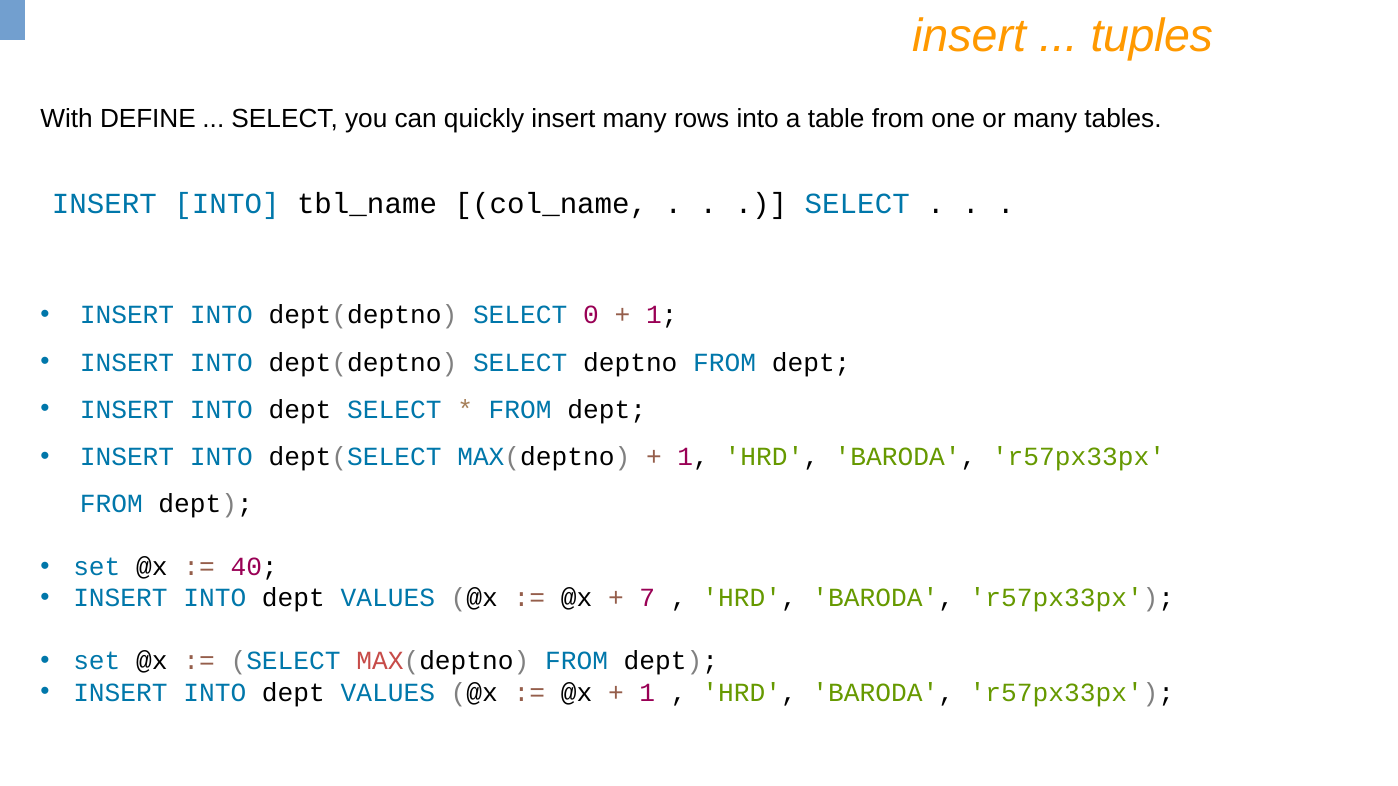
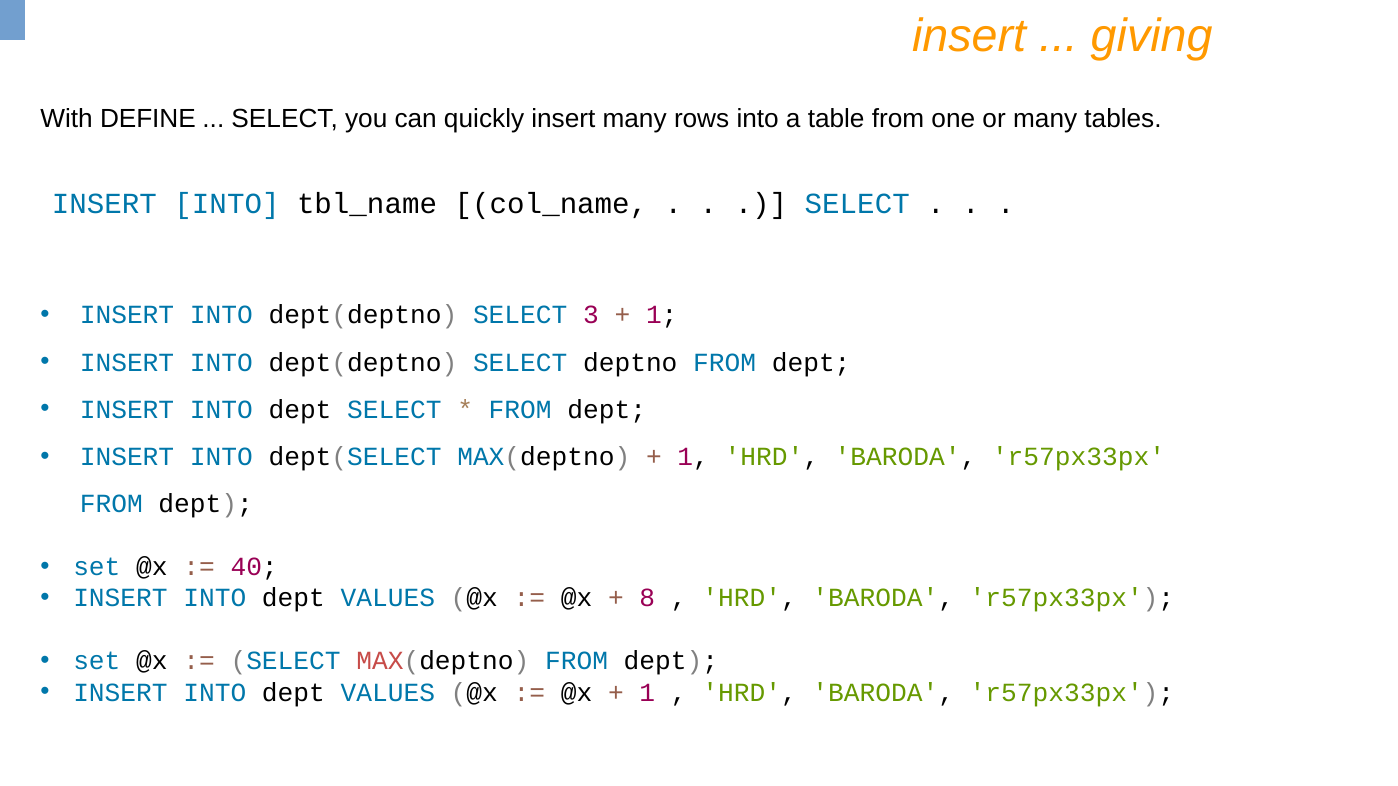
tuples: tuples -> giving
0: 0 -> 3
7: 7 -> 8
